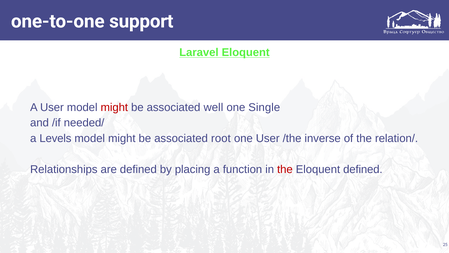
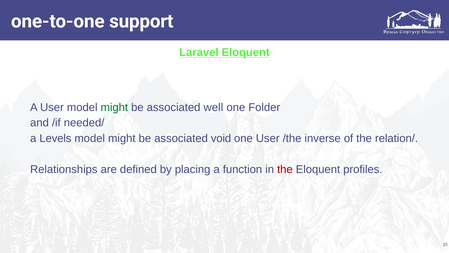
might at (114, 107) colour: red -> green
Single: Single -> Folder
root: root -> void
Eloquent defined: defined -> profiles
